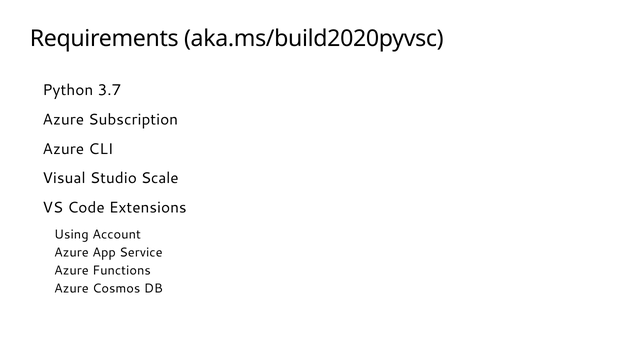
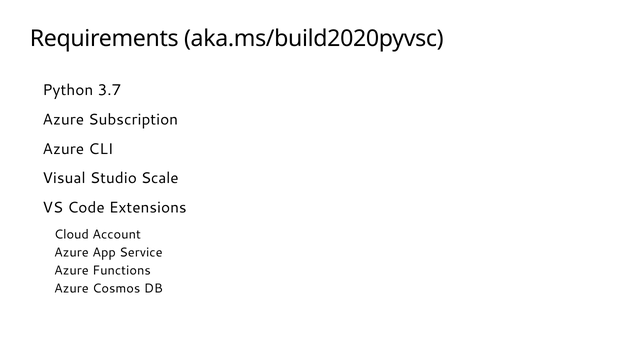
Using: Using -> Cloud
